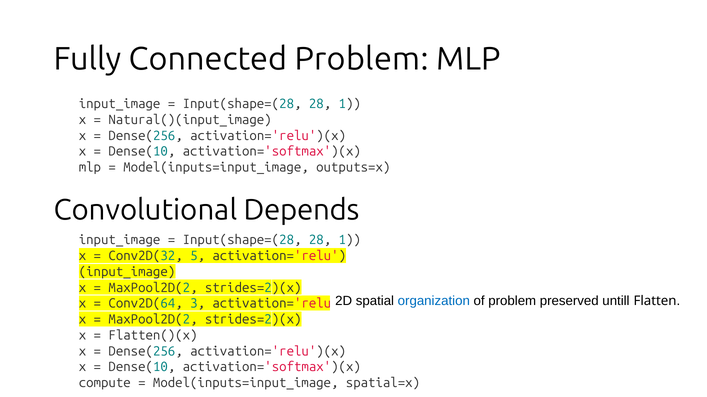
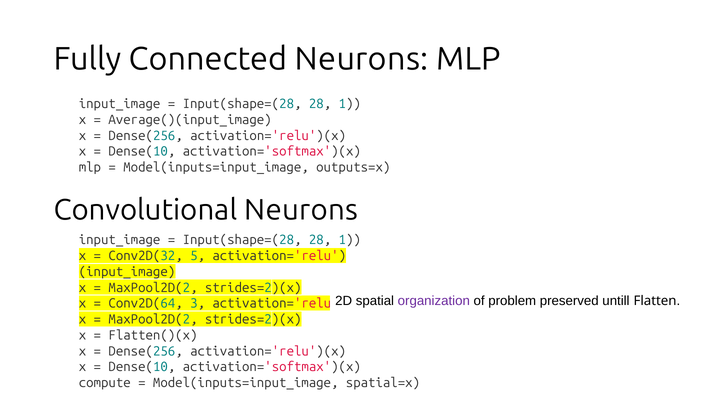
Connected Problem: Problem -> Neurons
Natural()(input_image: Natural()(input_image -> Average()(input_image
Convolutional Depends: Depends -> Neurons
organization colour: blue -> purple
